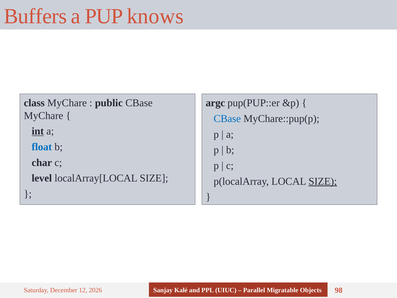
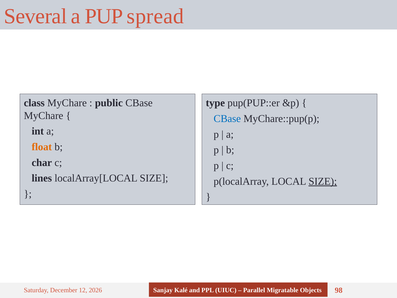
Buffers: Buffers -> Several
knows: knows -> spread
argc: argc -> type
int underline: present -> none
float colour: blue -> orange
level: level -> lines
